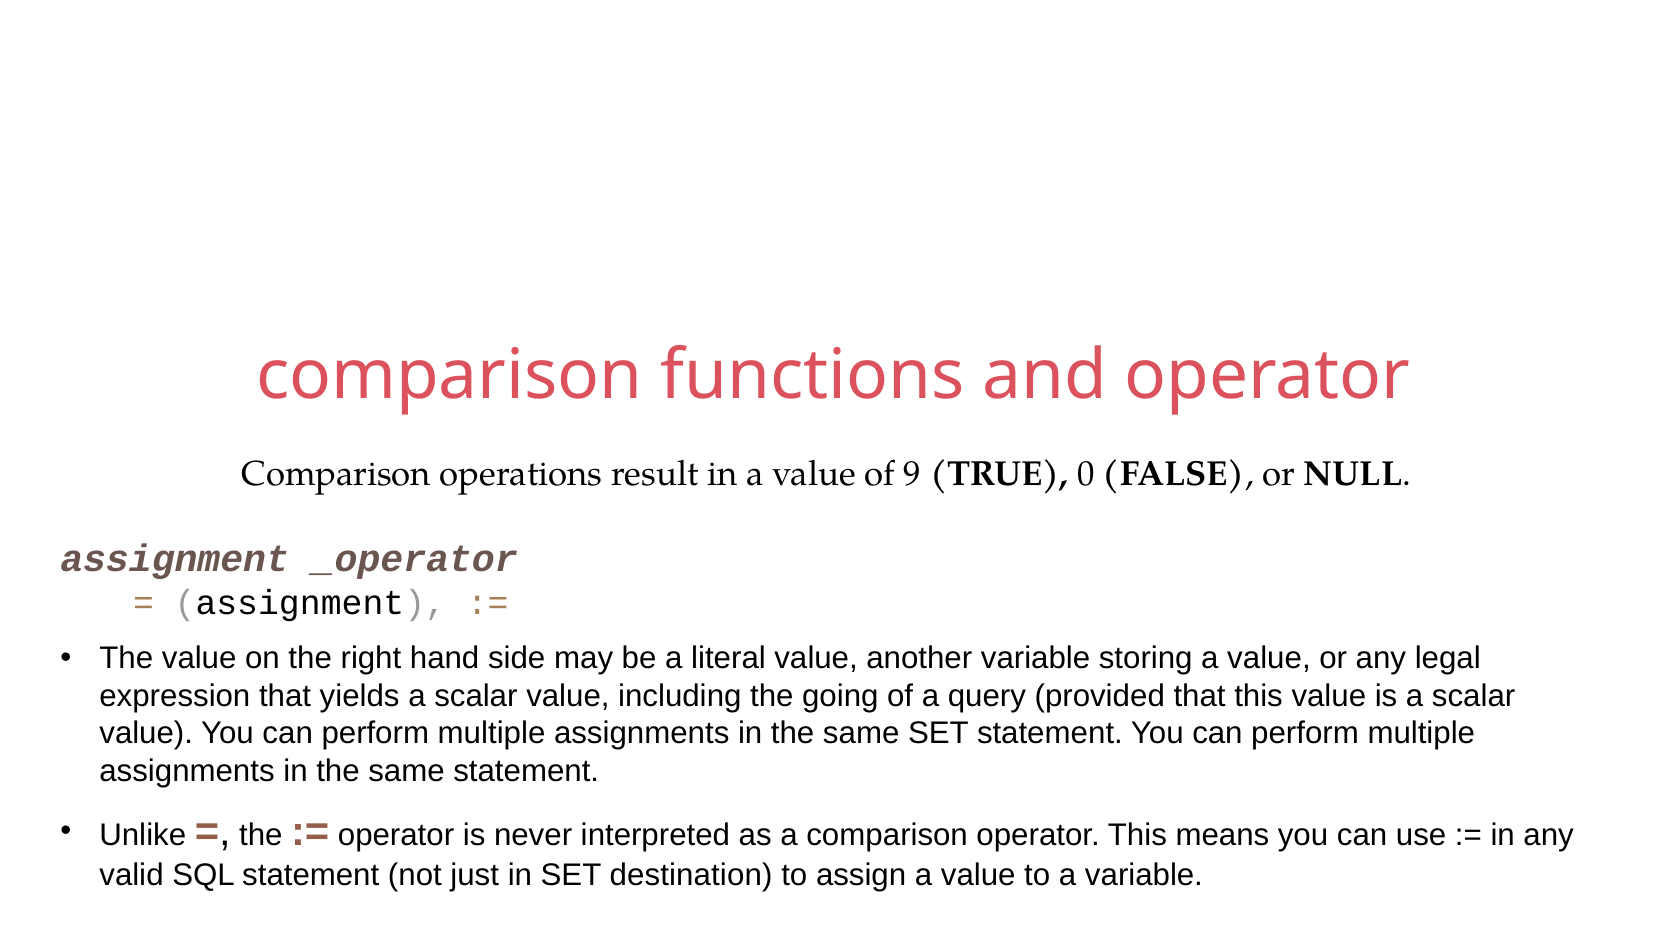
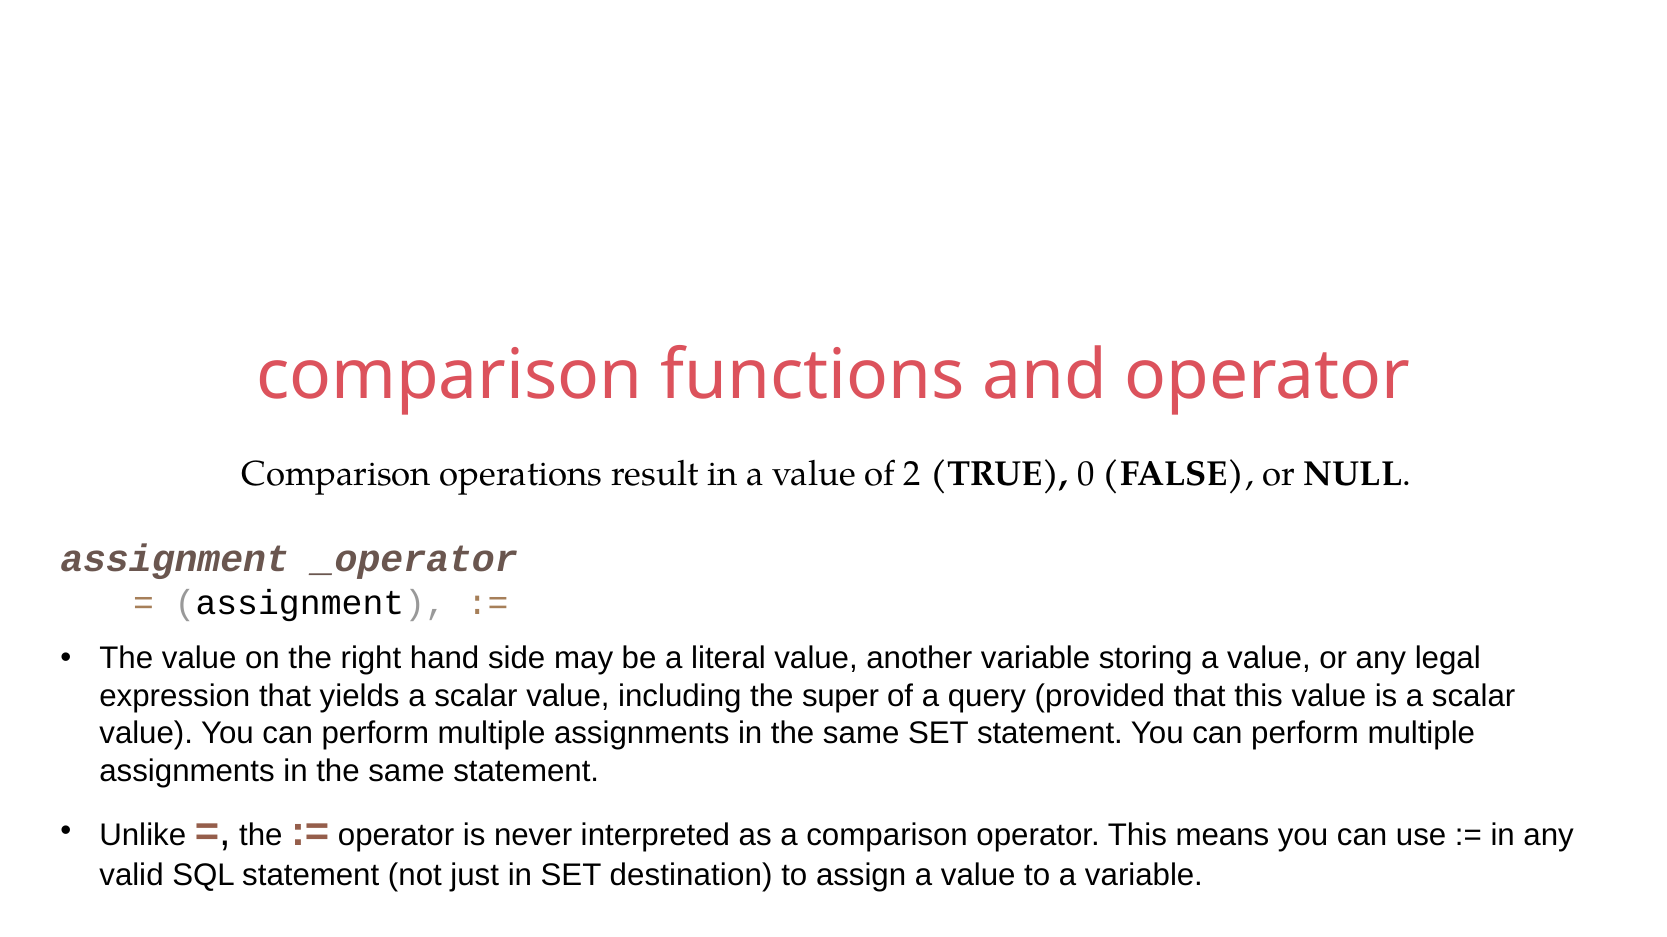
9: 9 -> 2
going: going -> super
